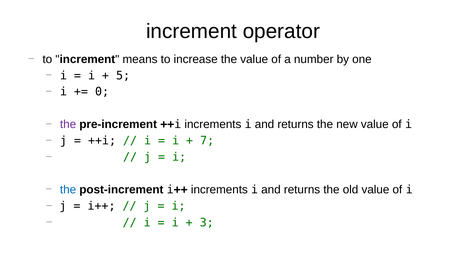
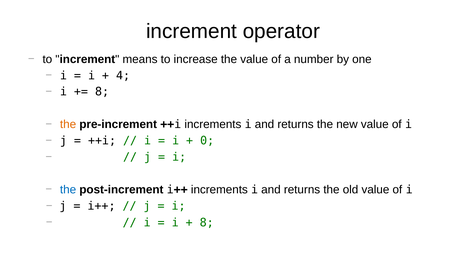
5: 5 -> 4
0 at (102, 92): 0 -> 8
the at (68, 124) colour: purple -> orange
7: 7 -> 0
3 at (207, 223): 3 -> 8
